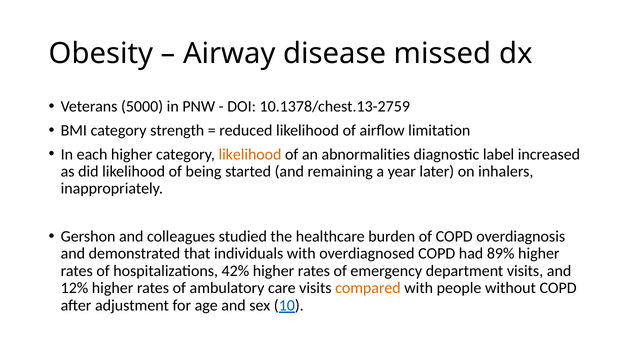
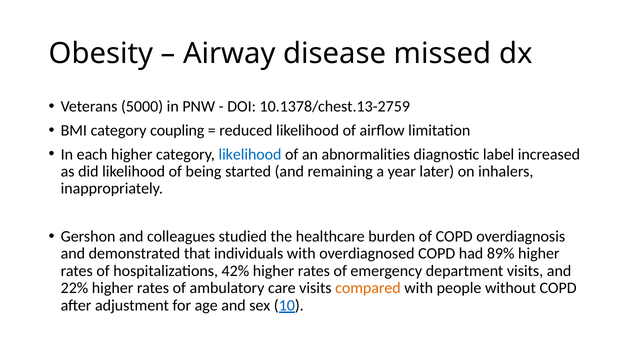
strength: strength -> coupling
likelihood at (250, 154) colour: orange -> blue
12%: 12% -> 22%
